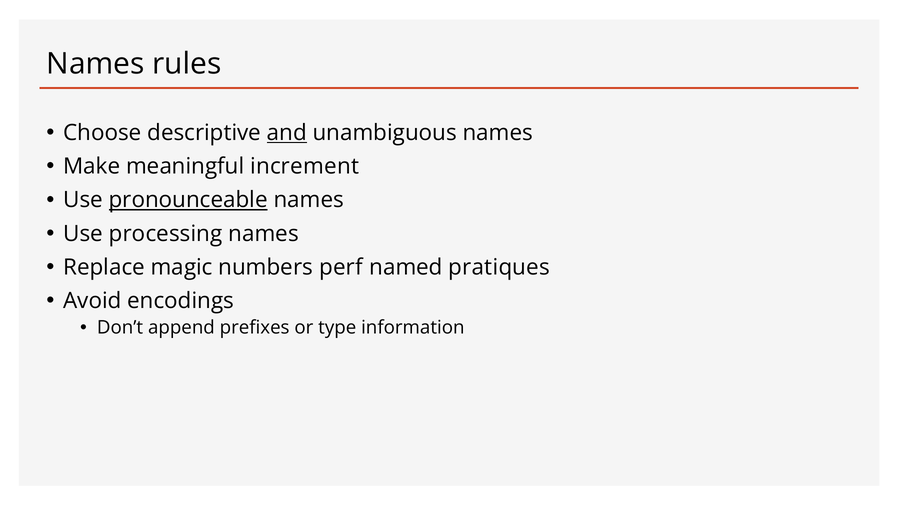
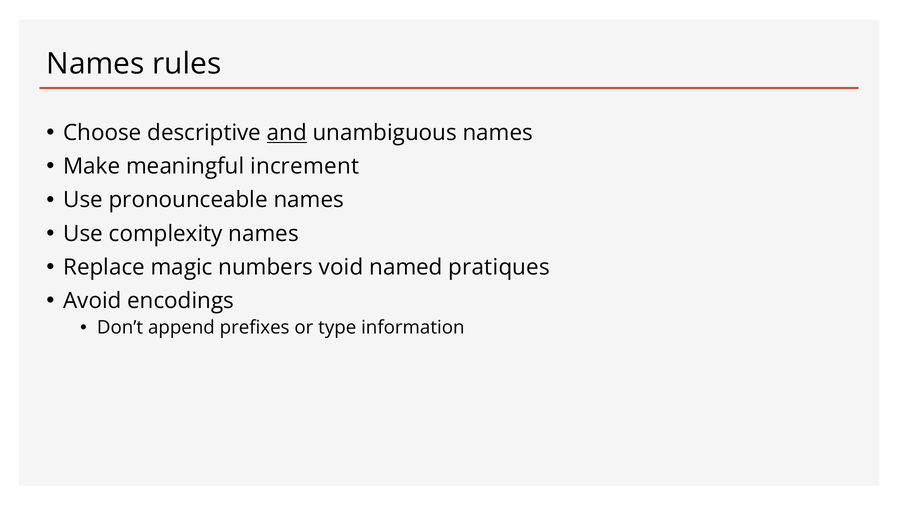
pronounceable underline: present -> none
processing: processing -> complexity
perf: perf -> void
